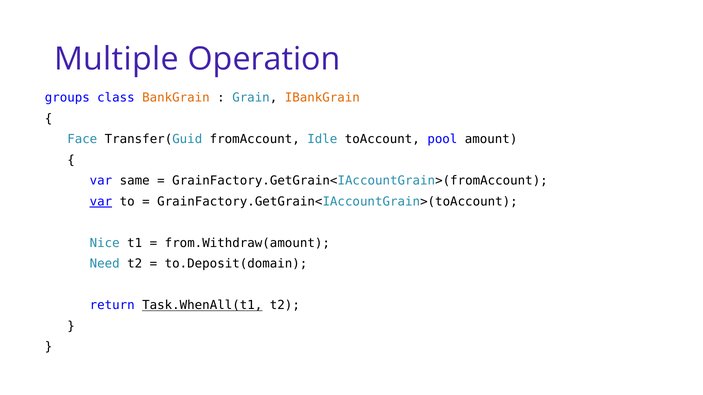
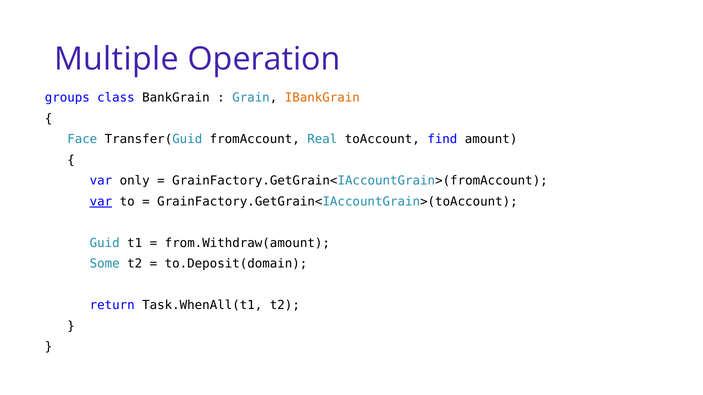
BankGrain colour: orange -> black
Idle: Idle -> Real
pool: pool -> find
same: same -> only
Nice: Nice -> Guid
Need: Need -> Some
Task.WhenAll(t1 underline: present -> none
